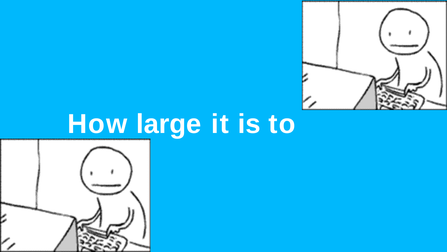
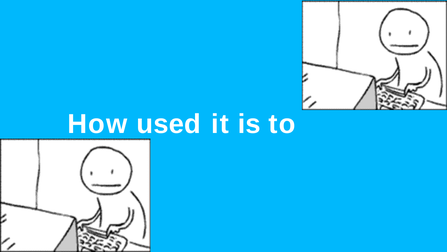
large: large -> used
